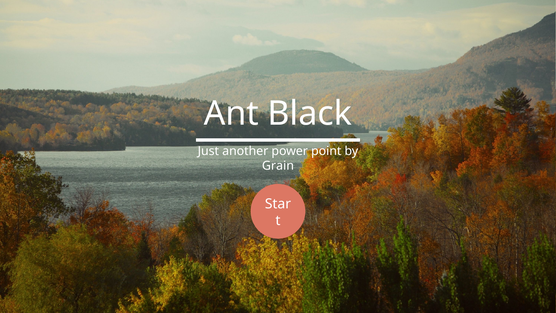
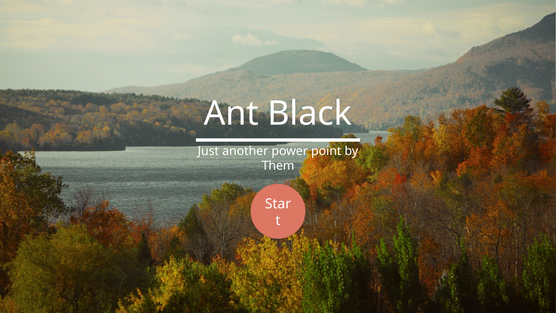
Grain: Grain -> Them
